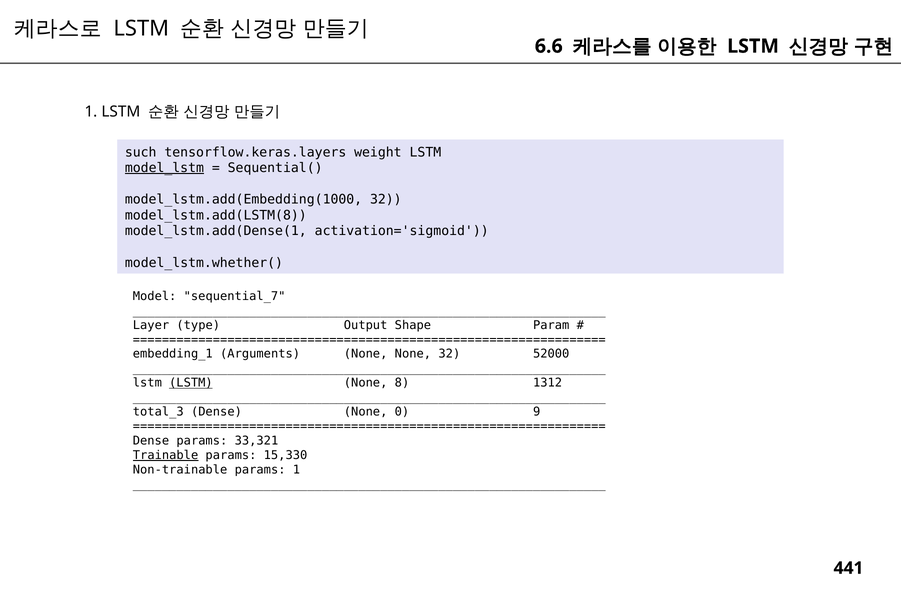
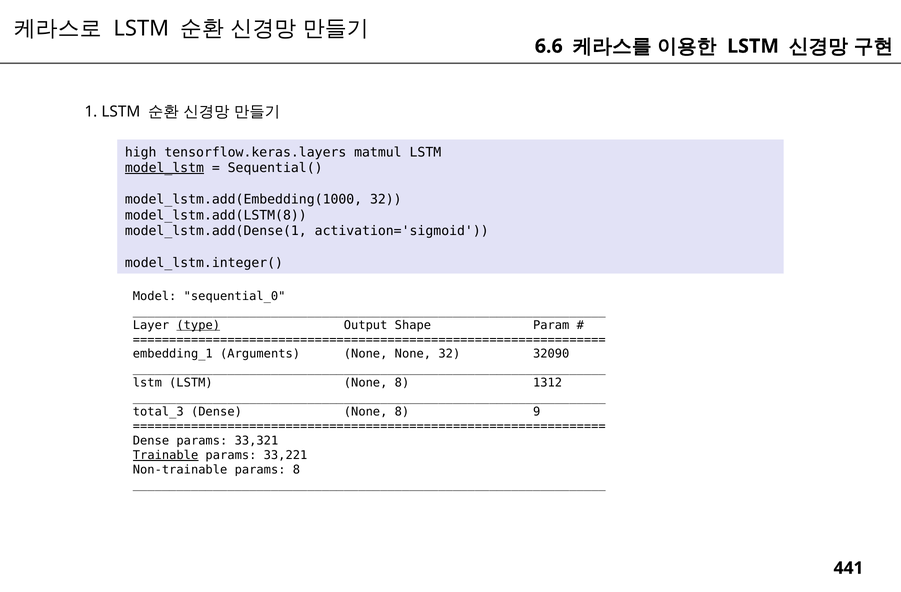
such: such -> high
weight: weight -> matmul
model_lstm.whether(: model_lstm.whether( -> model_lstm.integer(
sequential_7: sequential_7 -> sequential_0
type underline: none -> present
52000: 52000 -> 32090
LSTM at (191, 383) underline: present -> none
Dense None 0: 0 -> 8
15,330: 15,330 -> 33,221
params 1: 1 -> 8
